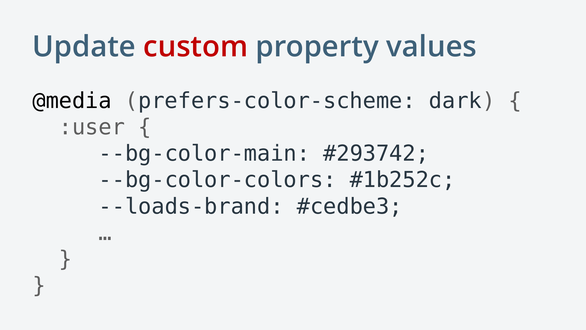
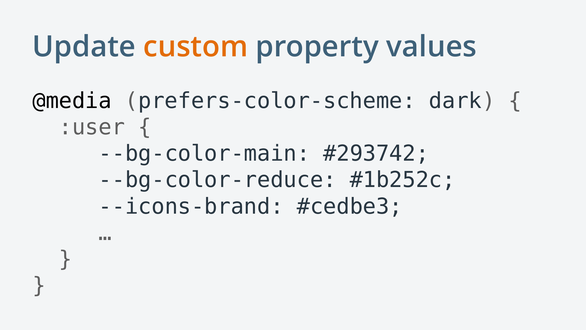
custom colour: red -> orange
--bg-color-colors: --bg-color-colors -> --bg-color-reduce
--loads-brand: --loads-brand -> --icons-brand
